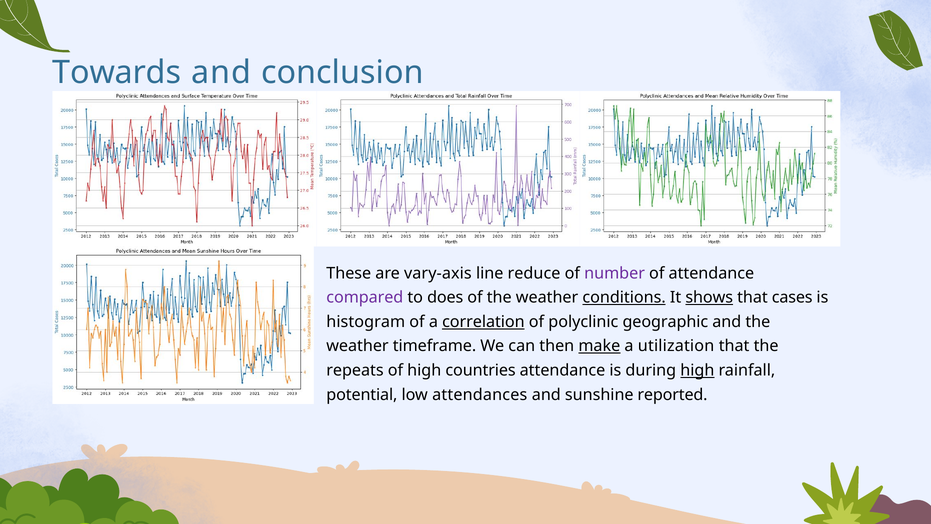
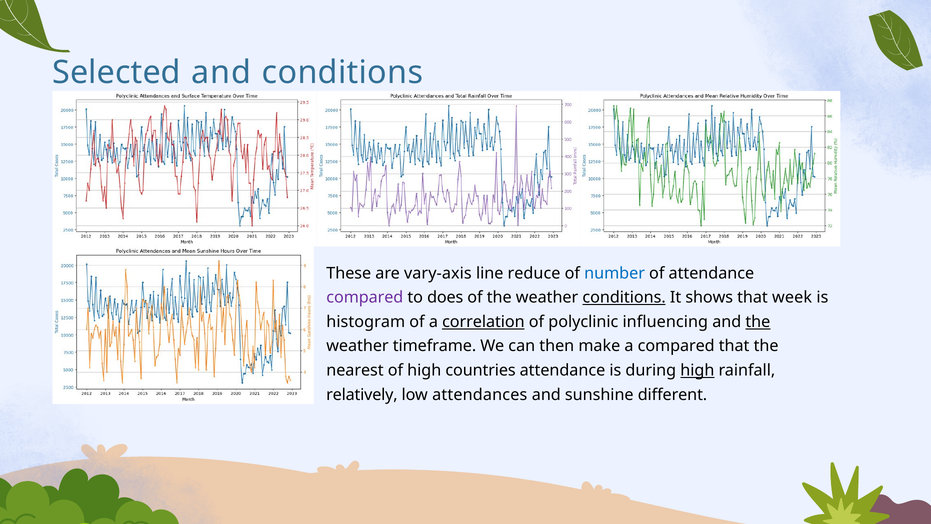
Towards: Towards -> Selected
and conclusion: conclusion -> conditions
number colour: purple -> blue
shows underline: present -> none
cases: cases -> week
geographic: geographic -> influencing
the at (758, 322) underline: none -> present
make underline: present -> none
a utilization: utilization -> compared
repeats: repeats -> nearest
potential: potential -> relatively
reported: reported -> different
